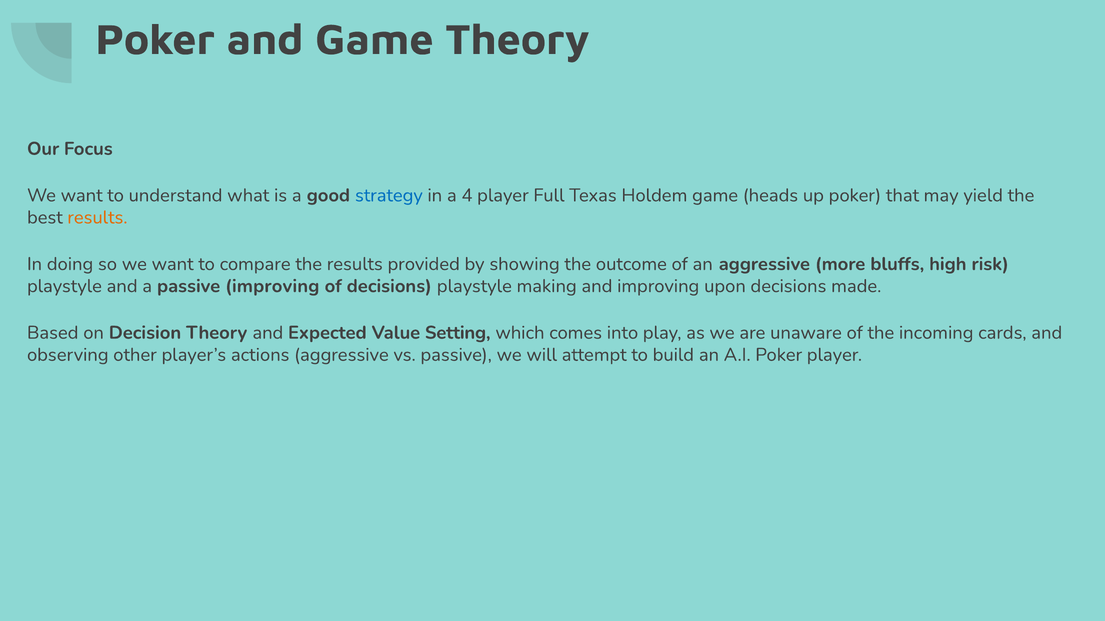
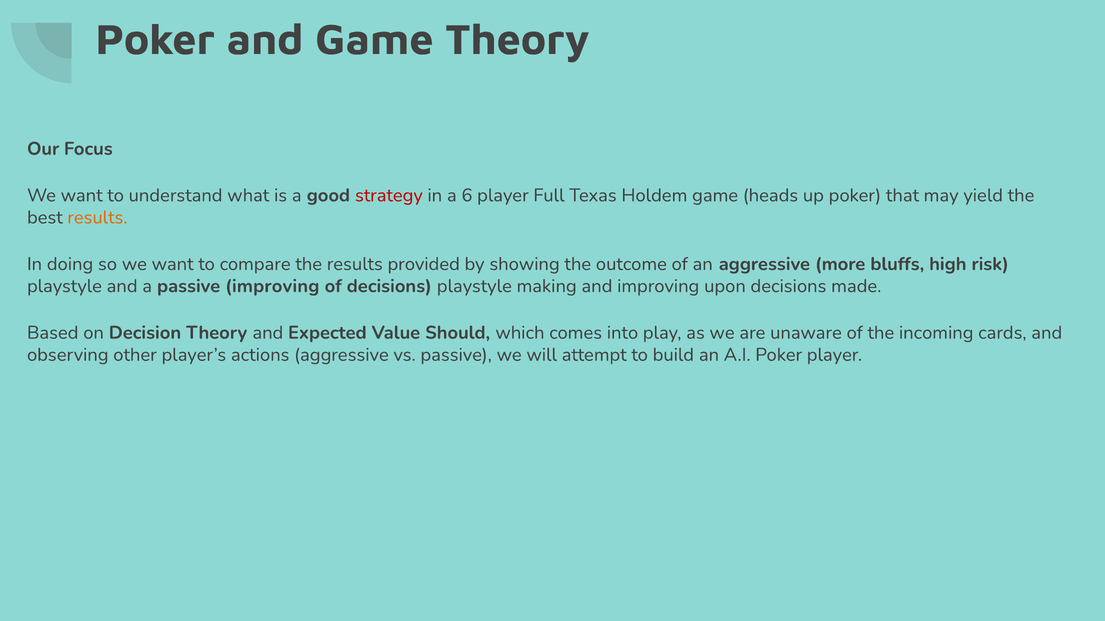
strategy colour: blue -> red
4: 4 -> 6
Setting: Setting -> Should
